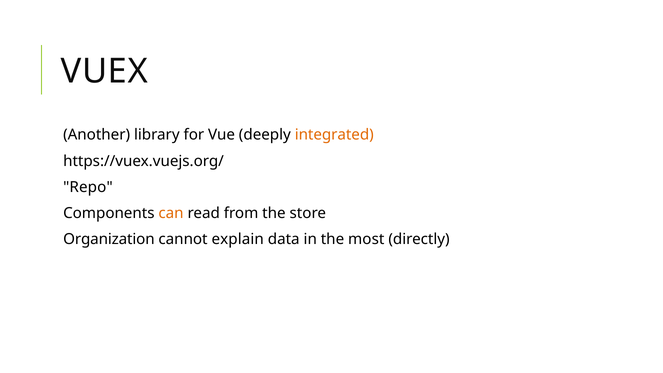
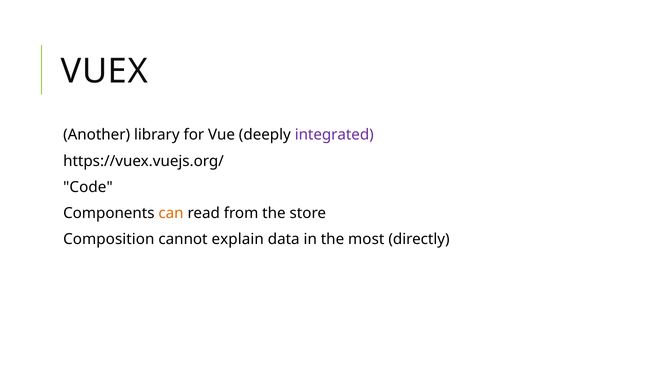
integrated colour: orange -> purple
Repo: Repo -> Code
Organization: Organization -> Composition
